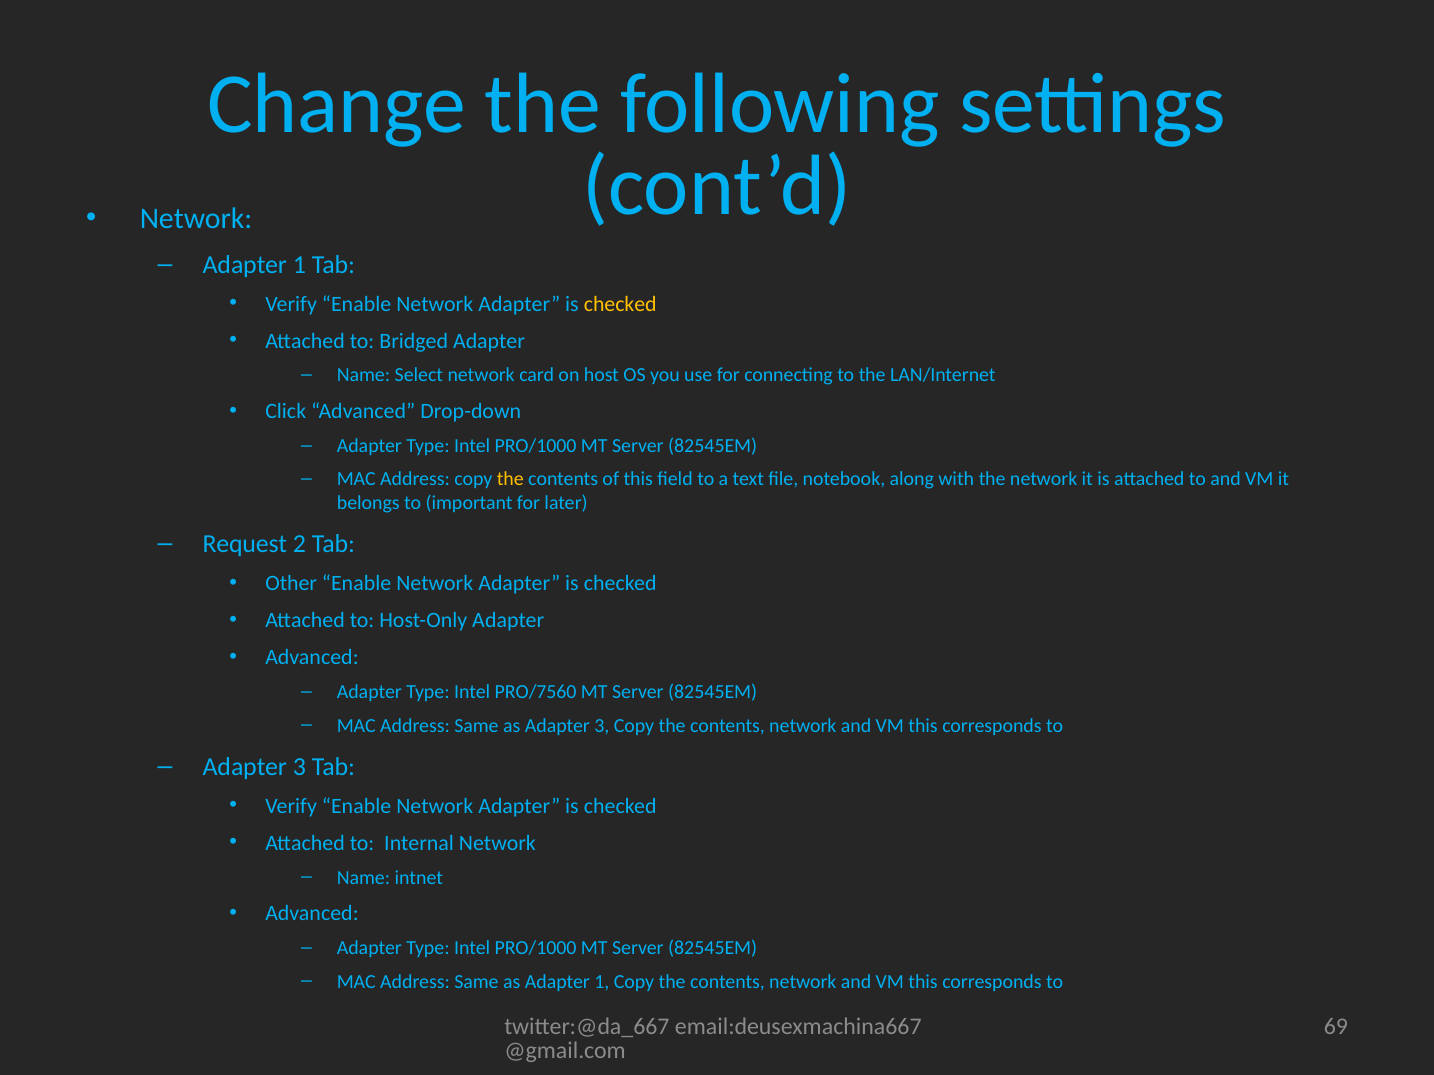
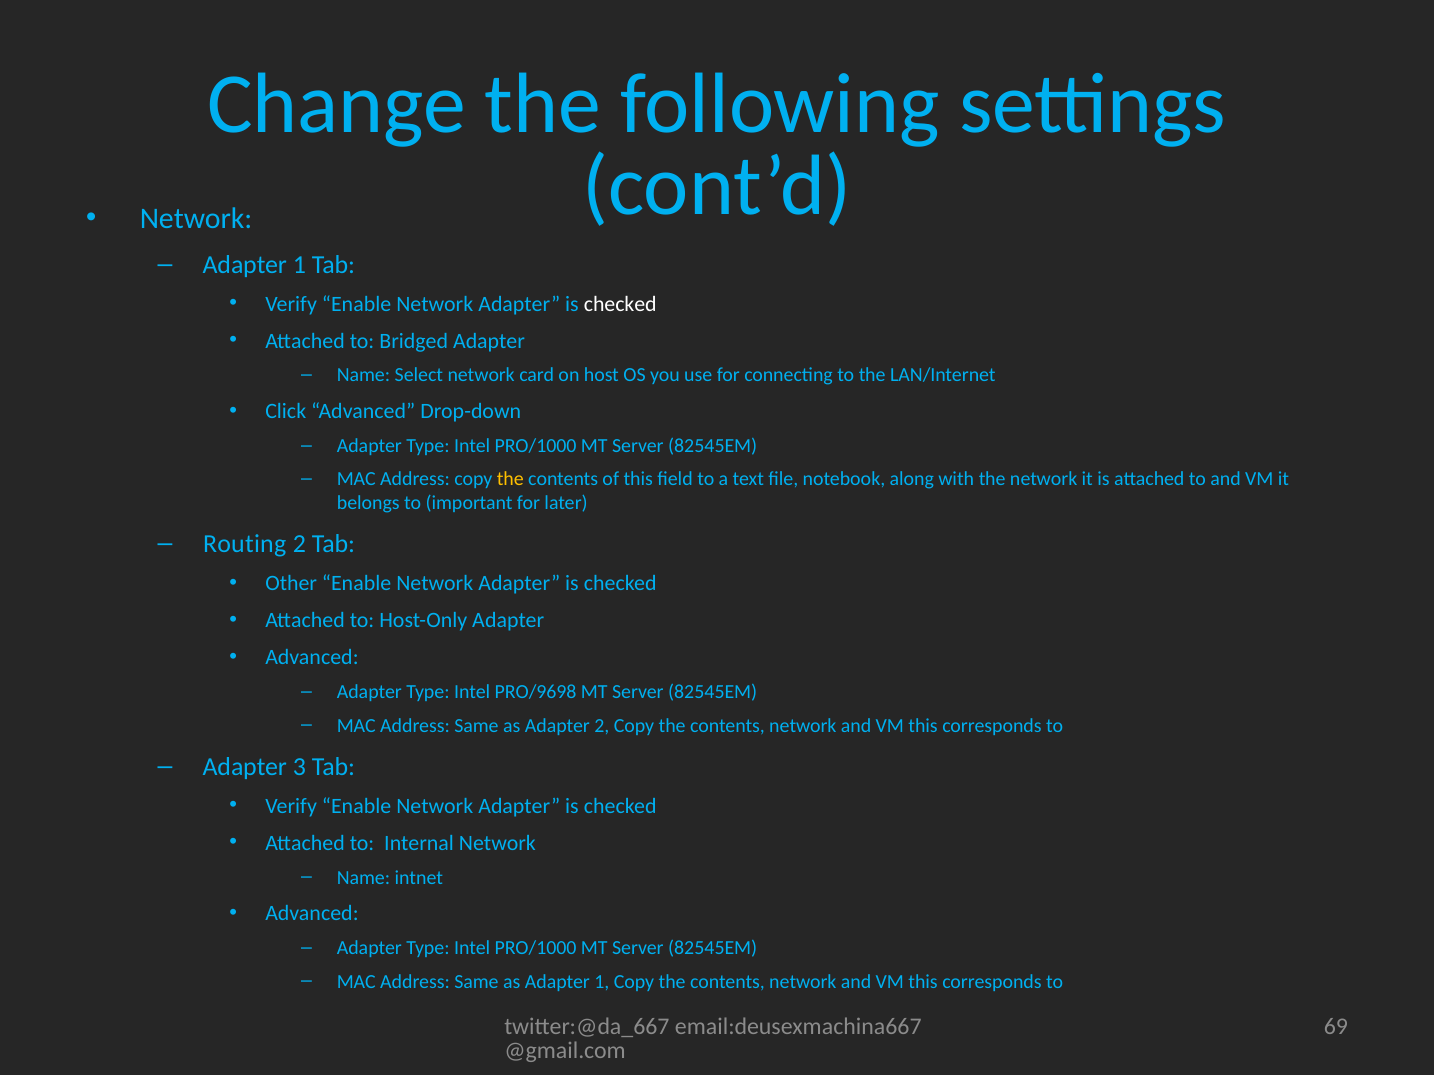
checked at (620, 304) colour: yellow -> white
Request: Request -> Routing
PRO/7560: PRO/7560 -> PRO/9698
as Adapter 3: 3 -> 2
